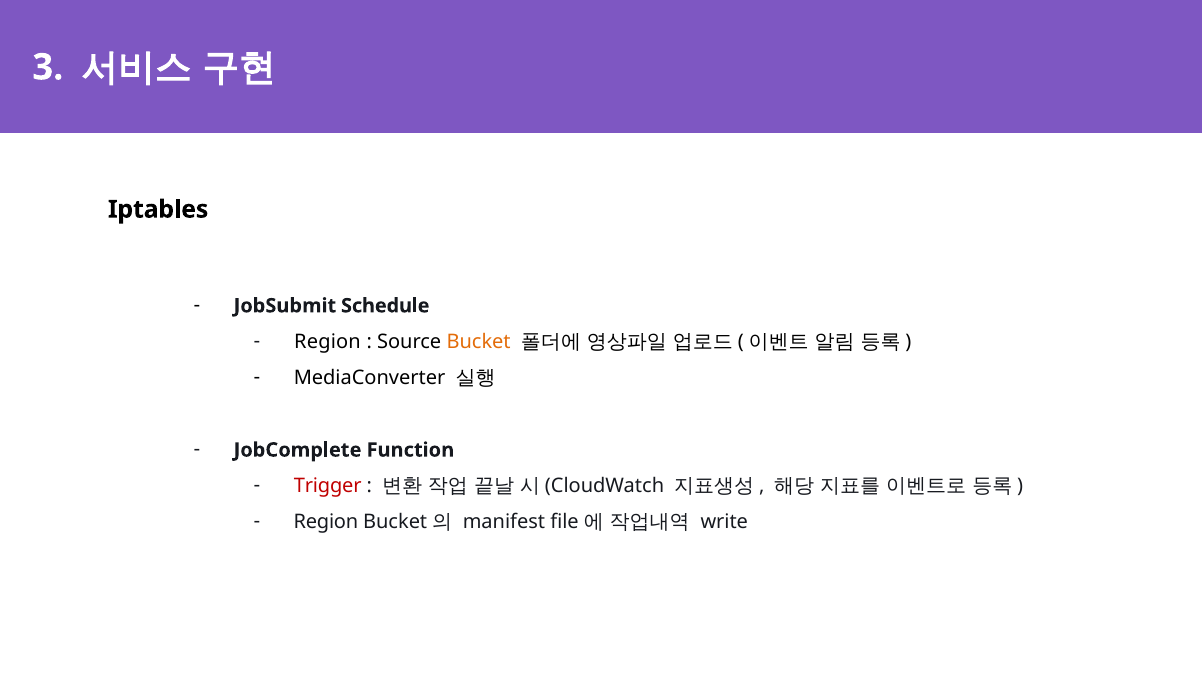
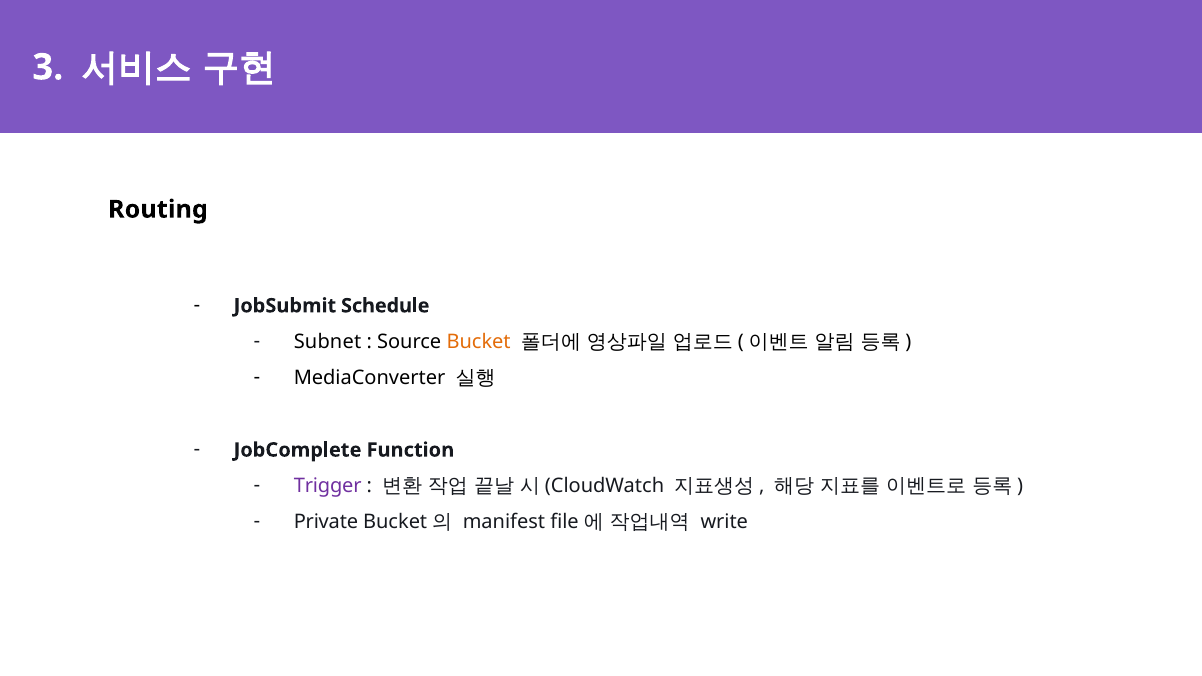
Iptables: Iptables -> Routing
Region at (328, 342): Region -> Subnet
Trigger colour: red -> purple
Region at (326, 522): Region -> Private
